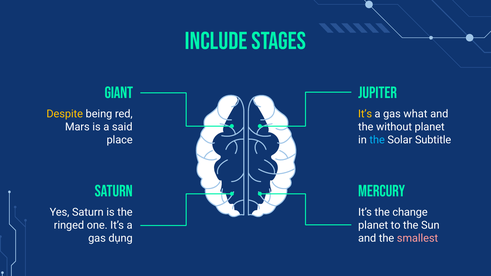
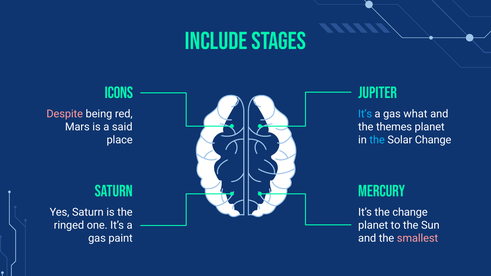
GIANT: GIANT -> ICONS
Despite colour: yellow -> pink
It’s at (365, 114) colour: yellow -> light blue
without: without -> themes
Solar Subtitle: Subtitle -> Change
dụng: dụng -> paint
